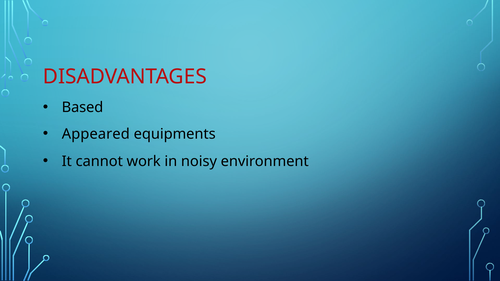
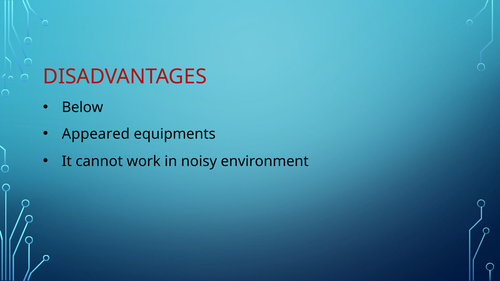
Based: Based -> Below
